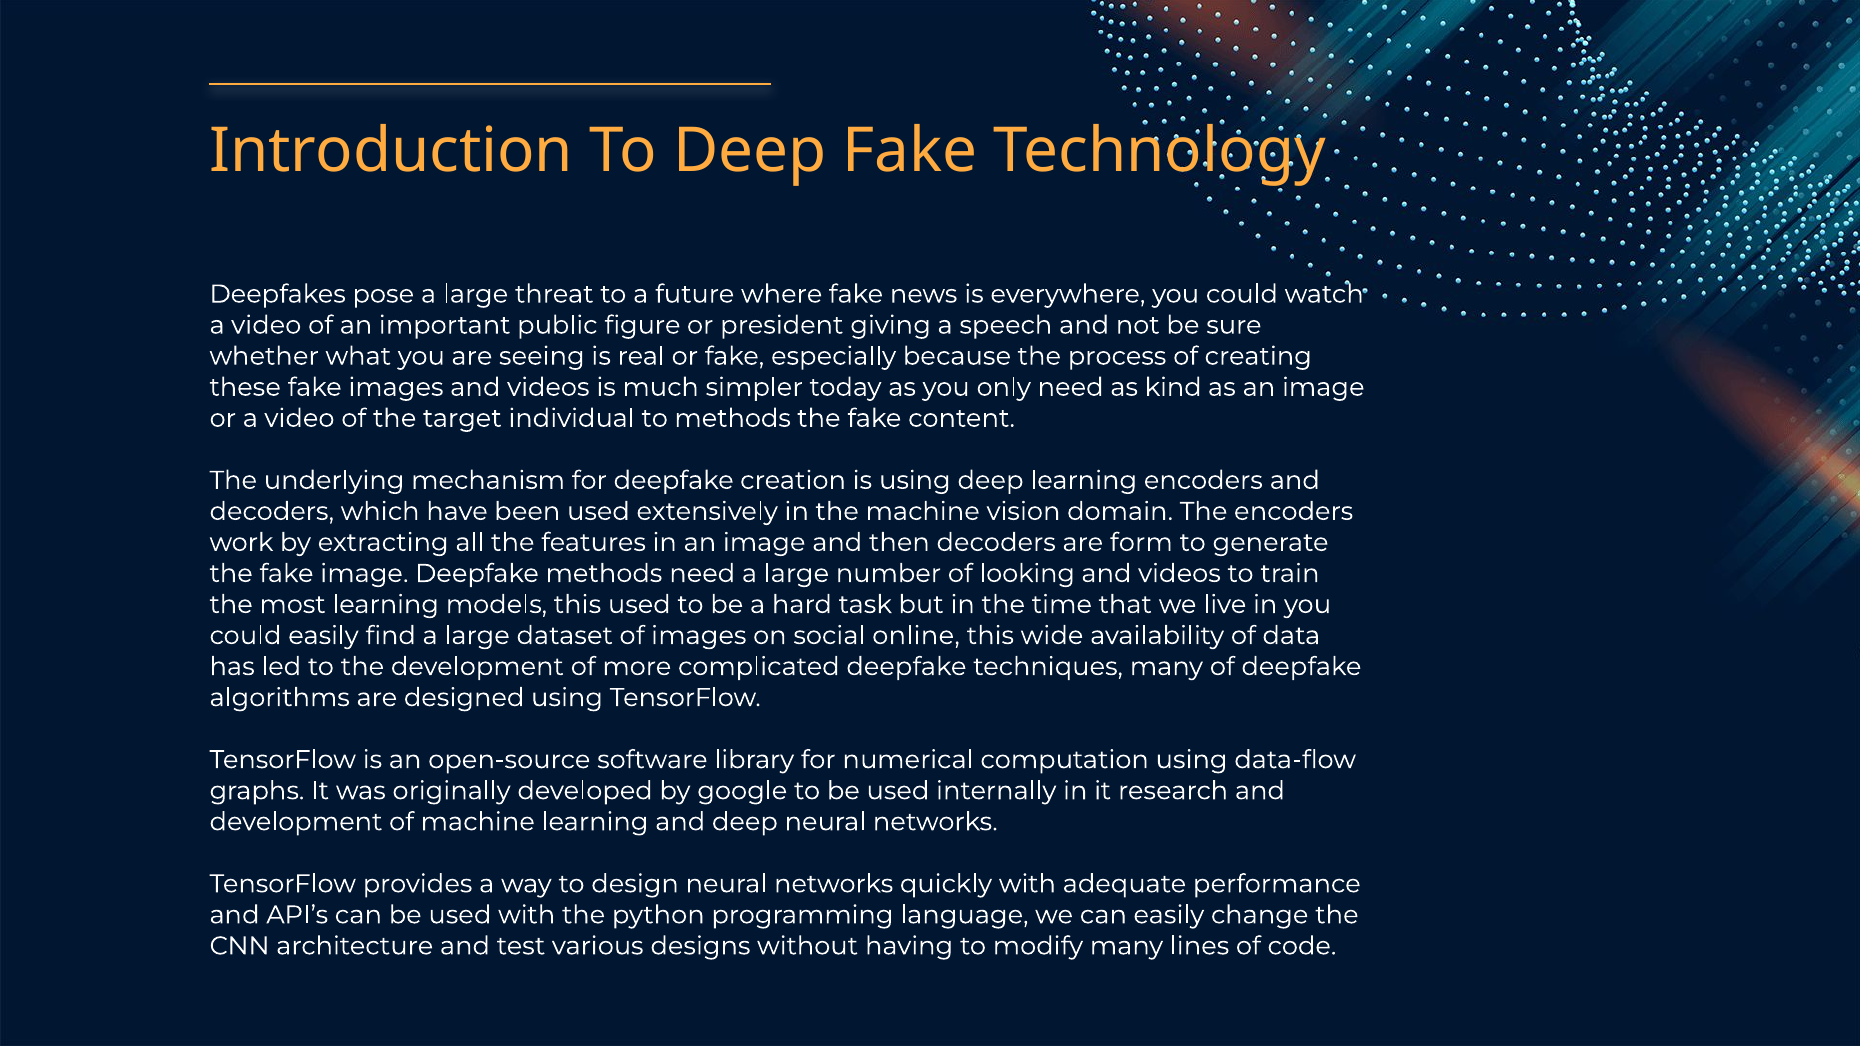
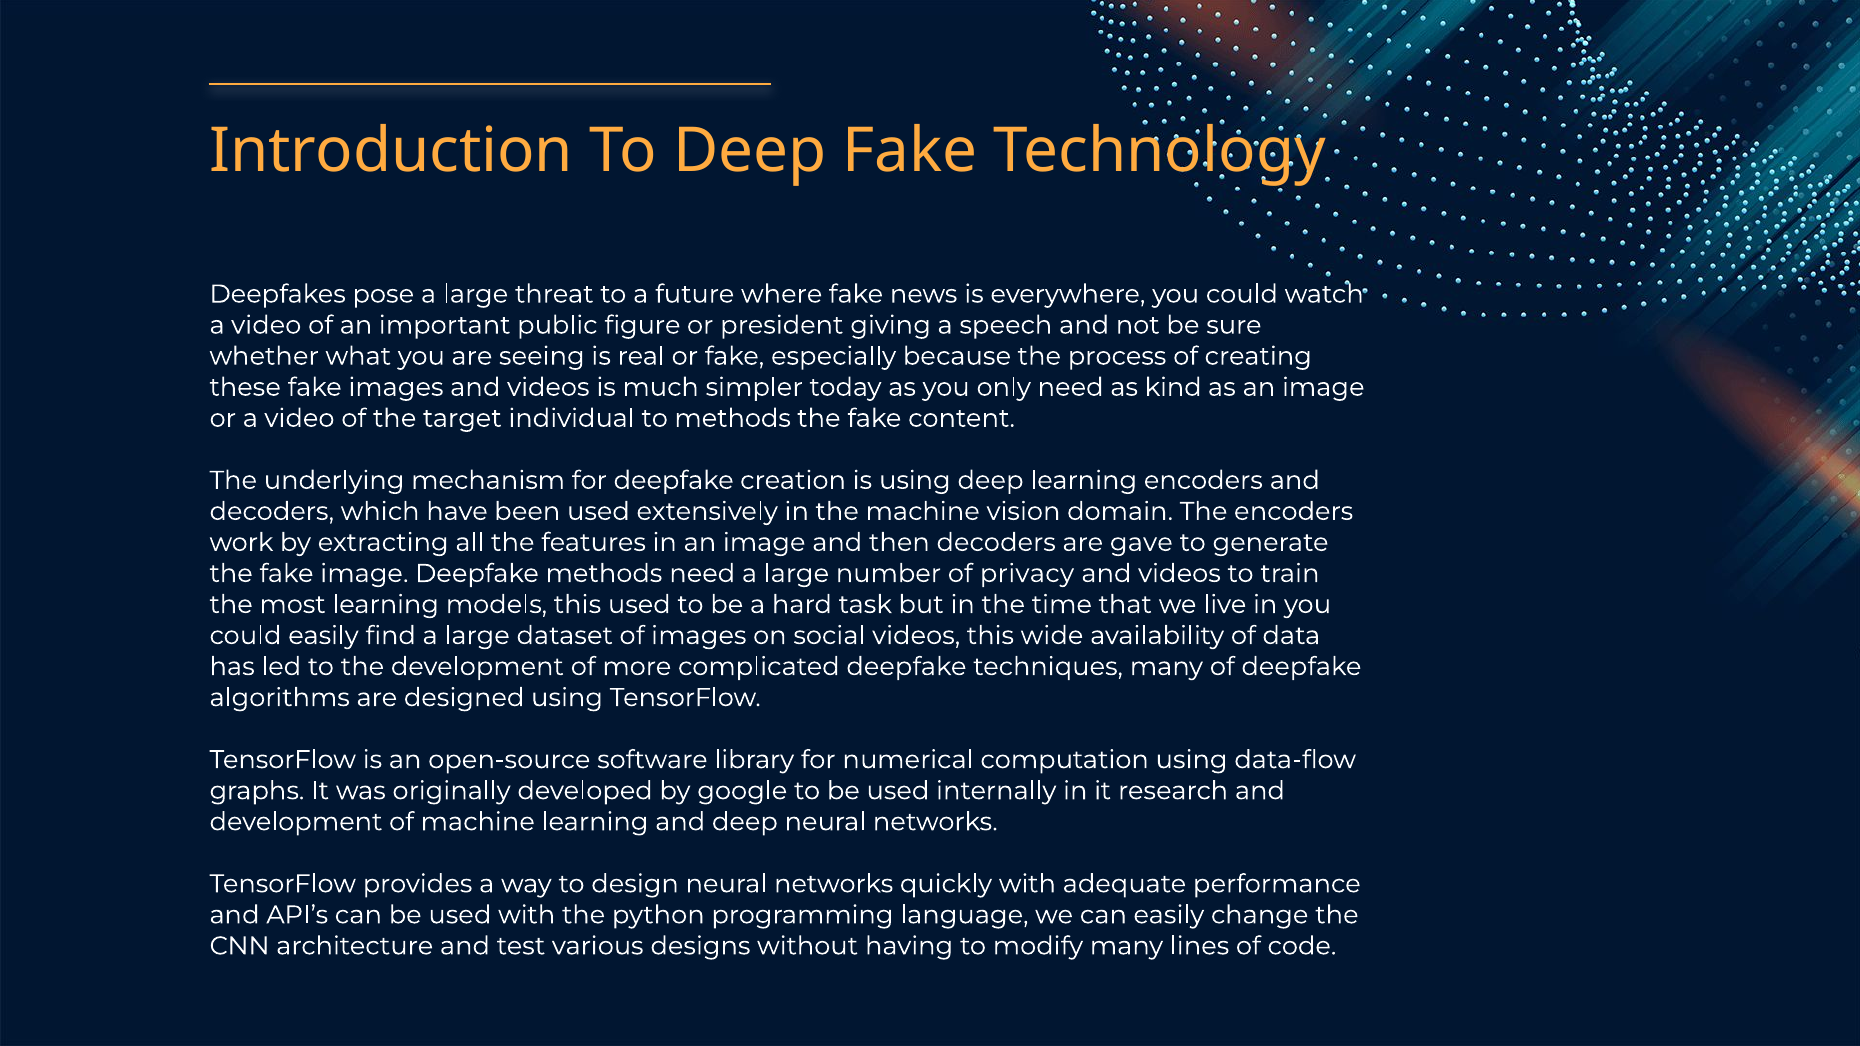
form: form -> gave
looking: looking -> privacy
social online: online -> videos
